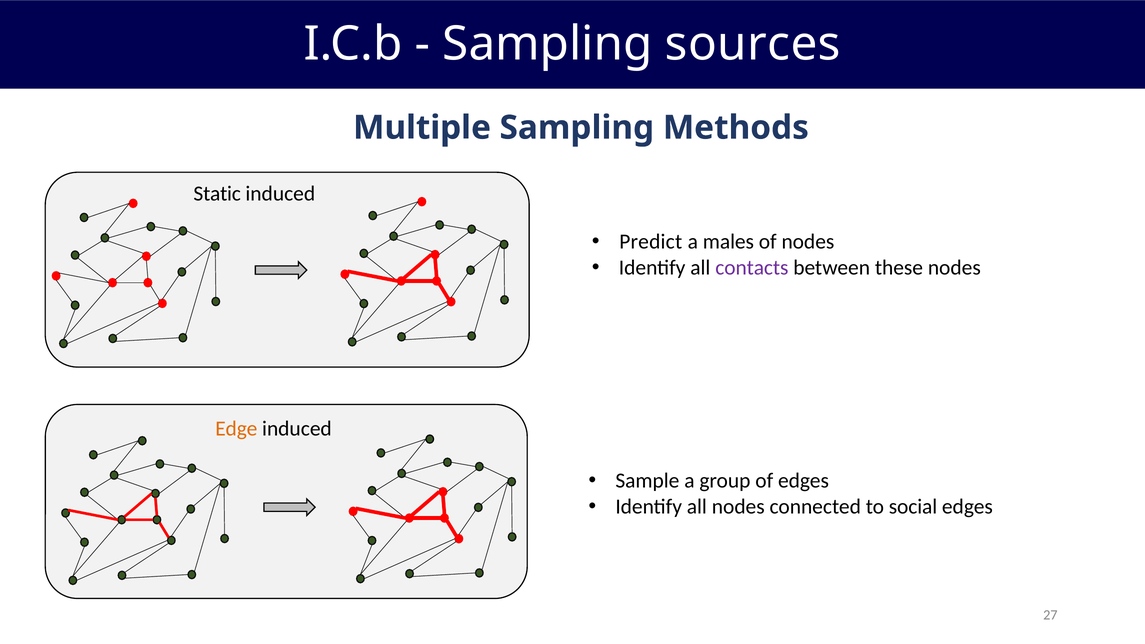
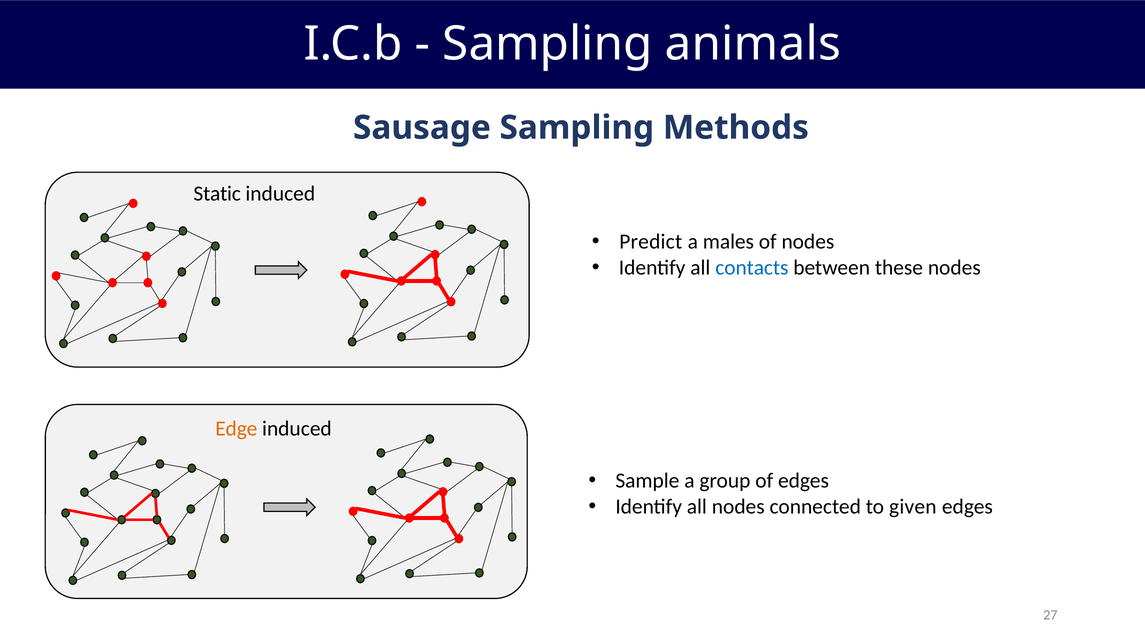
sources: sources -> animals
Multiple: Multiple -> Sausage
contacts colour: purple -> blue
social: social -> given
